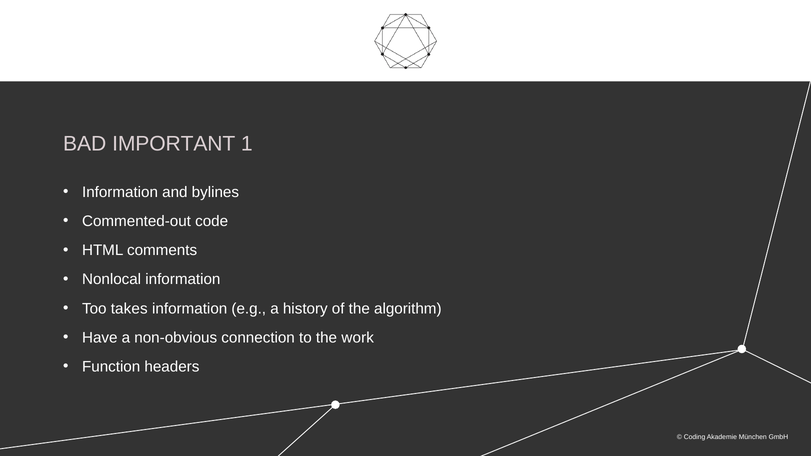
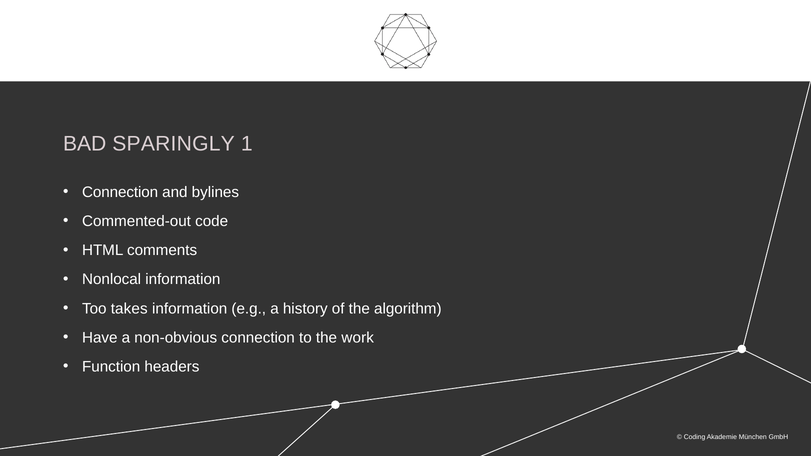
IMPORTANT: IMPORTANT -> SPARINGLY
Information at (120, 192): Information -> Connection
